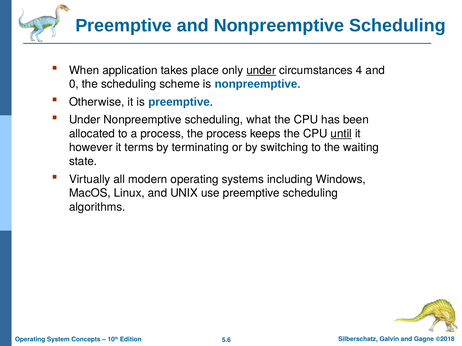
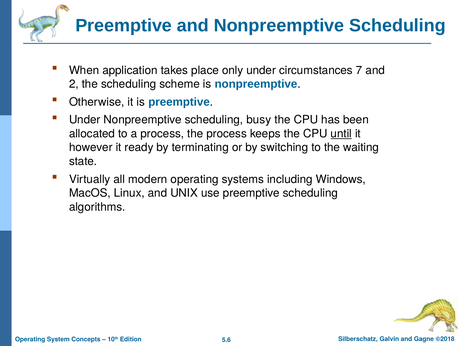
under at (261, 70) underline: present -> none
4: 4 -> 7
0: 0 -> 2
what: what -> busy
terms: terms -> ready
